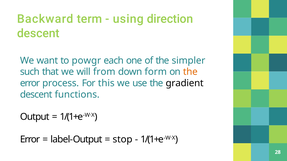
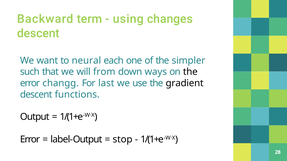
direction: direction -> changes
powgr: powgr -> neural
form: form -> ways
the at (190, 72) colour: orange -> black
process: process -> changg
this: this -> last
